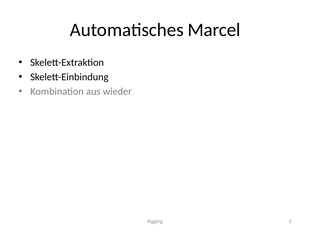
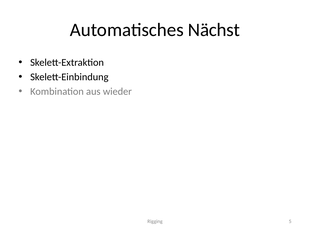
Marcel: Marcel -> Nächst
